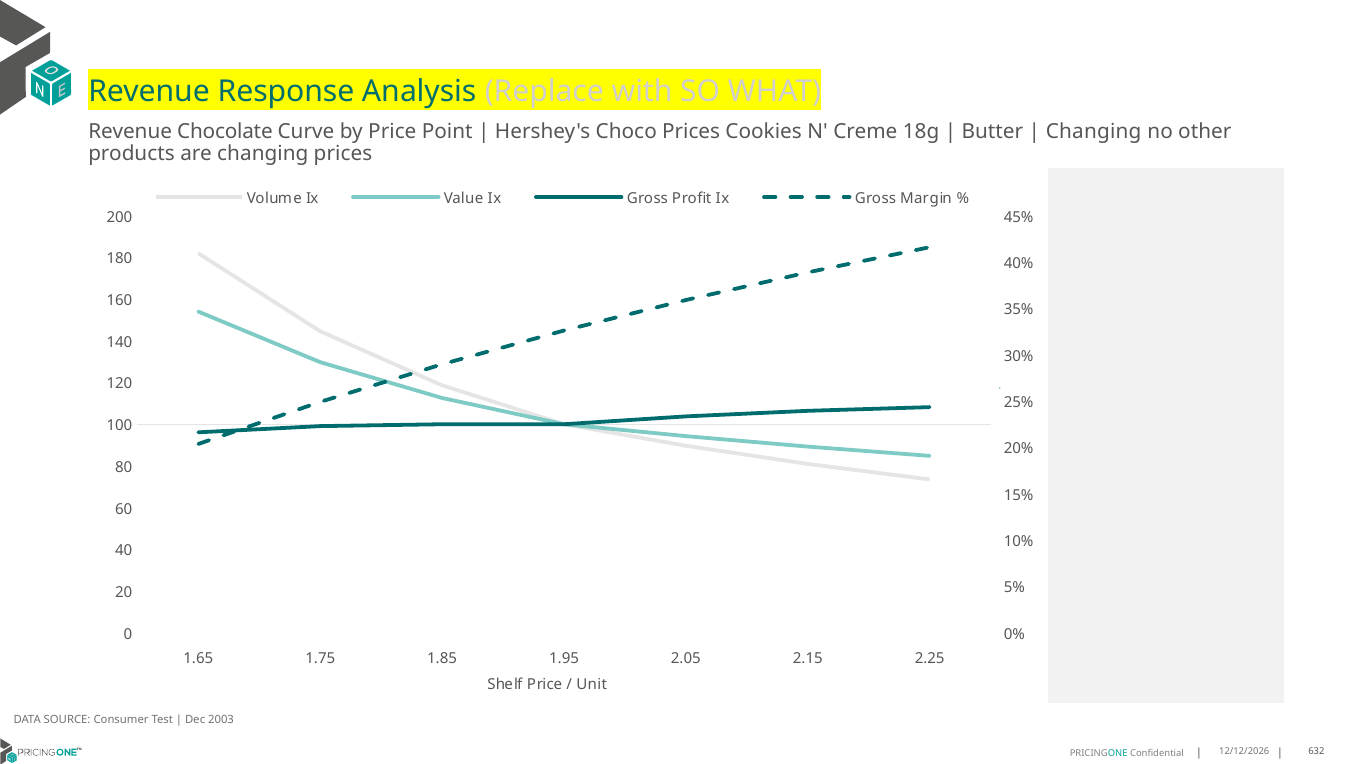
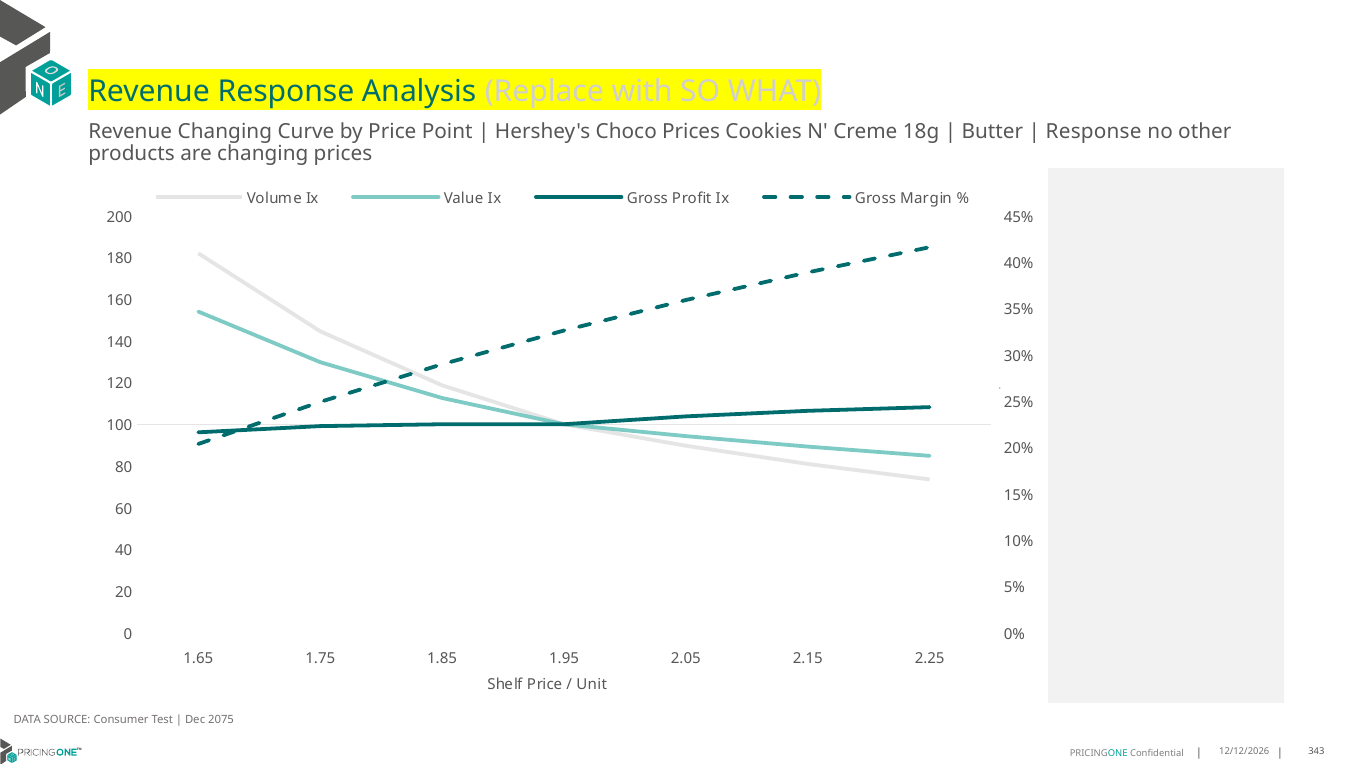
Revenue Chocolate: Chocolate -> Changing
Changing at (1094, 131): Changing -> Response
2003: 2003 -> 2075
632: 632 -> 343
